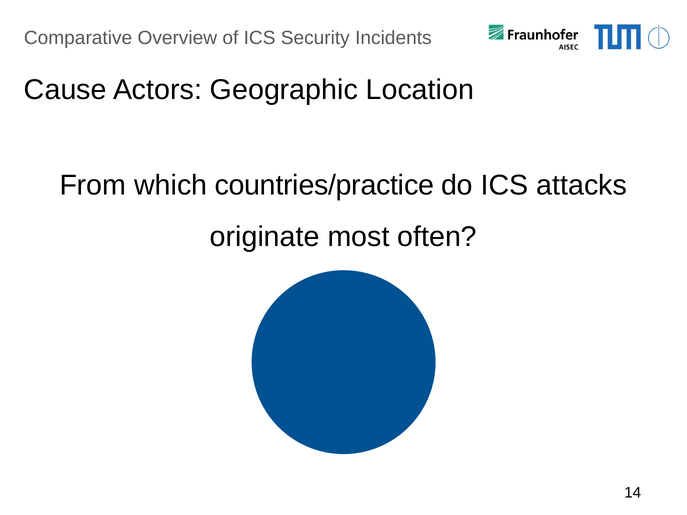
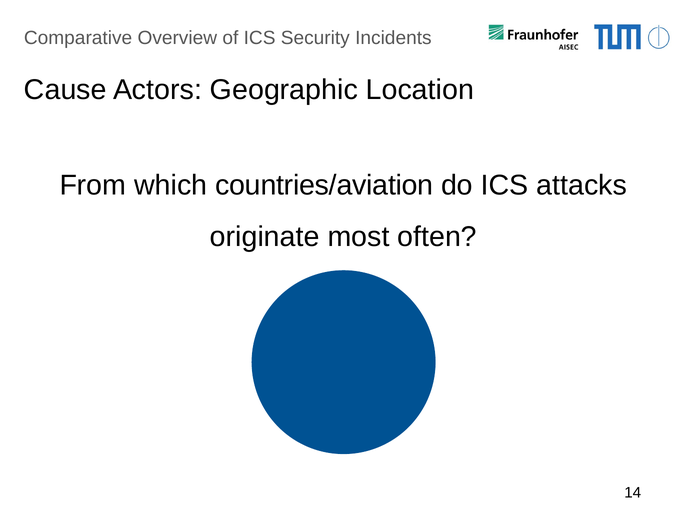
countries/practice: countries/practice -> countries/aviation
